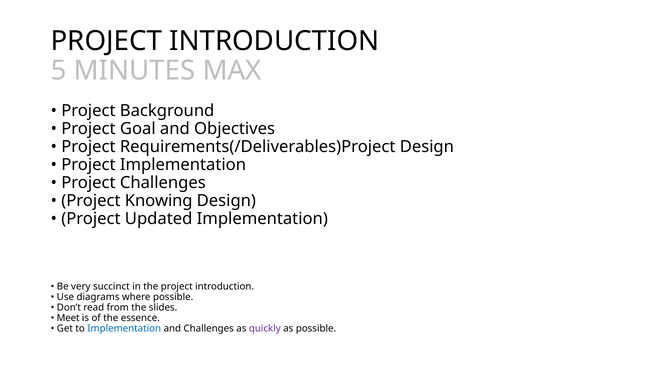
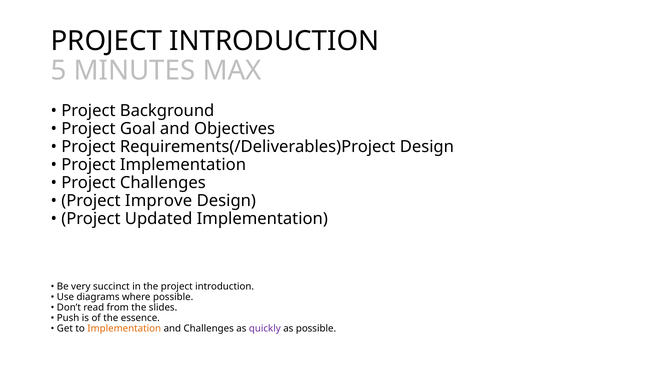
Knowing: Knowing -> Improve
Meet: Meet -> Push
Implementation at (124, 329) colour: blue -> orange
